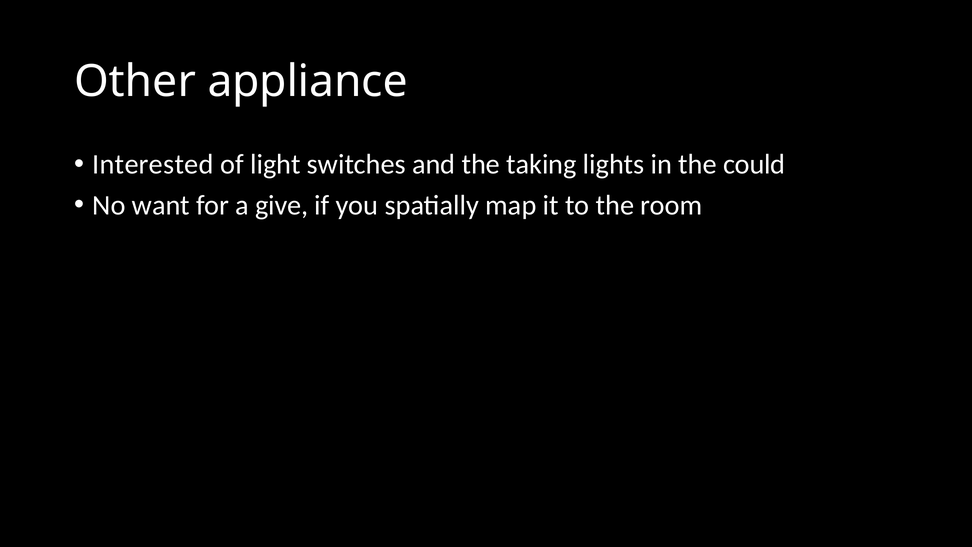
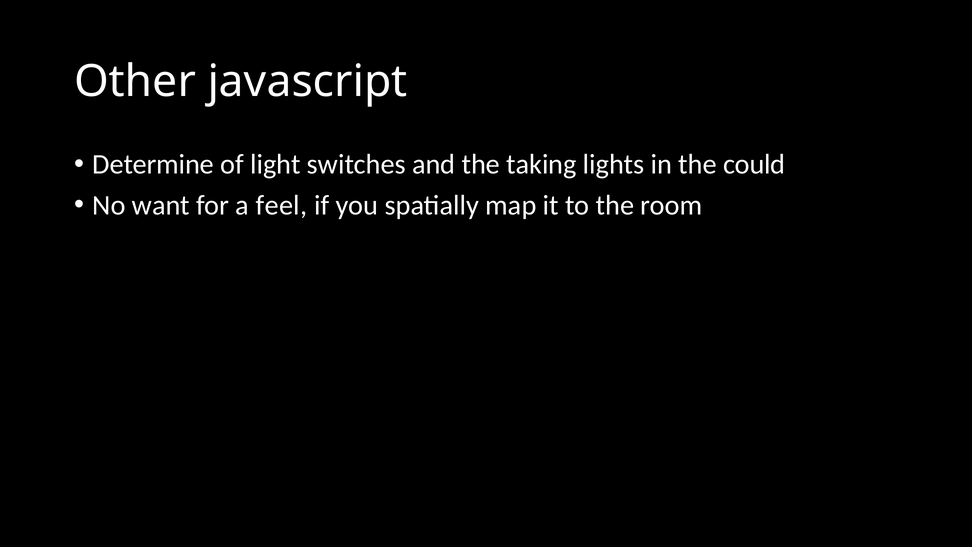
appliance: appliance -> javascript
Interested: Interested -> Determine
give: give -> feel
